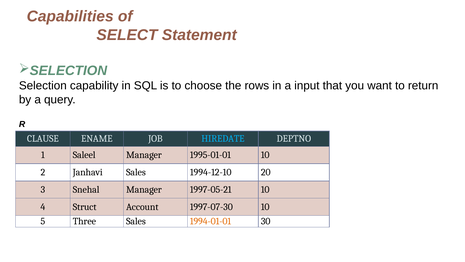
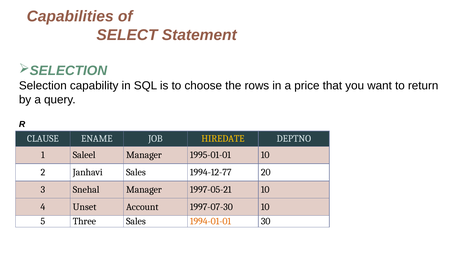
input: input -> price
HIREDATE colour: light blue -> yellow
1994-12-10: 1994-12-10 -> 1994-12-77
Struct: Struct -> Unset
